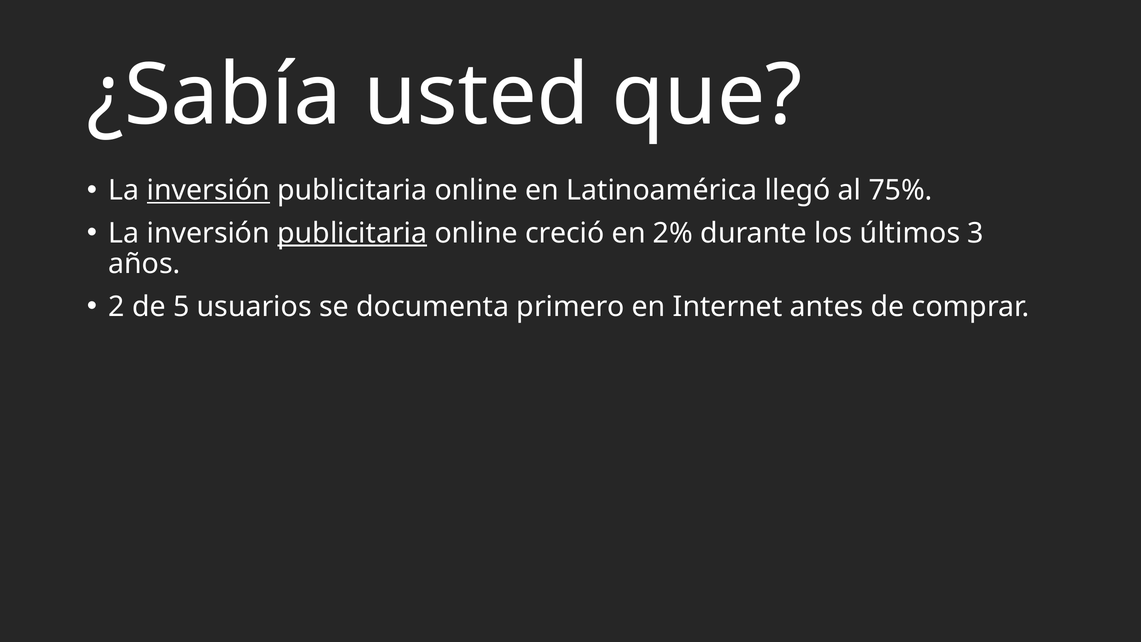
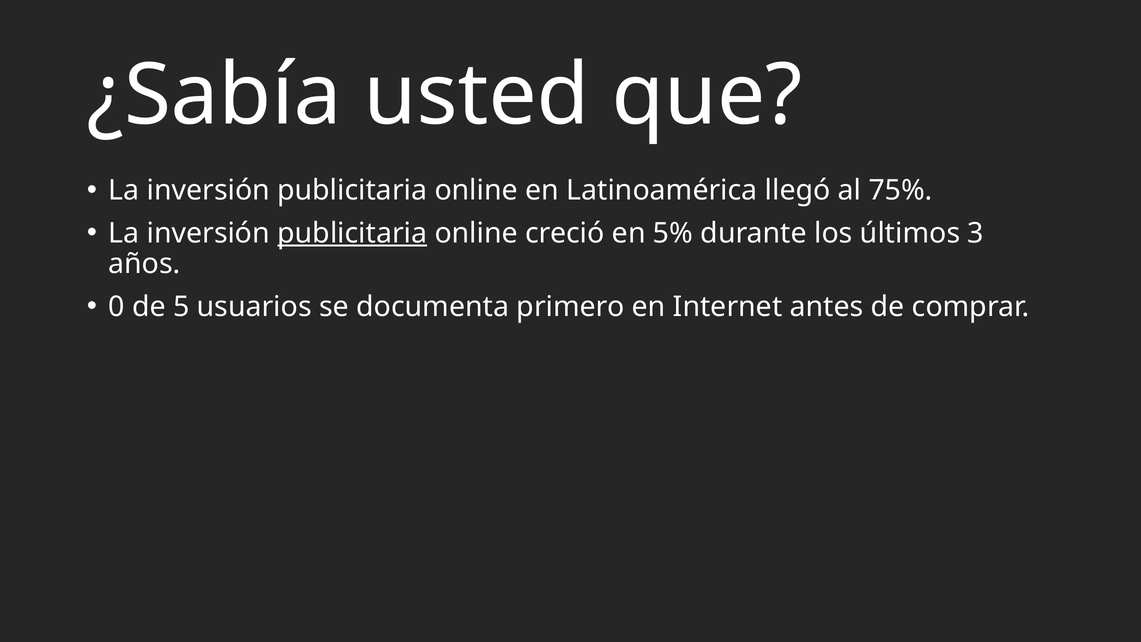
inversión at (208, 190) underline: present -> none
2%: 2% -> 5%
2: 2 -> 0
